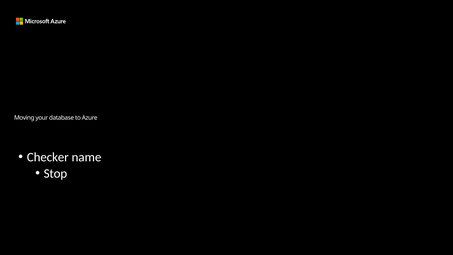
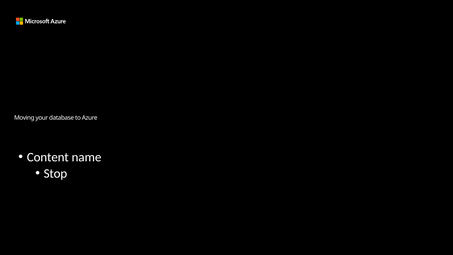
Checker: Checker -> Content
